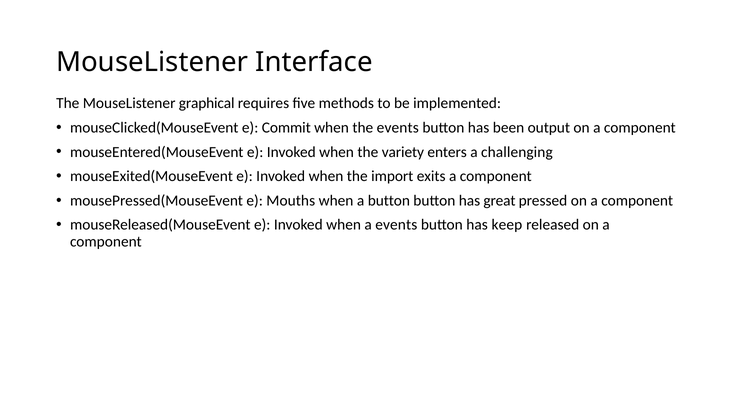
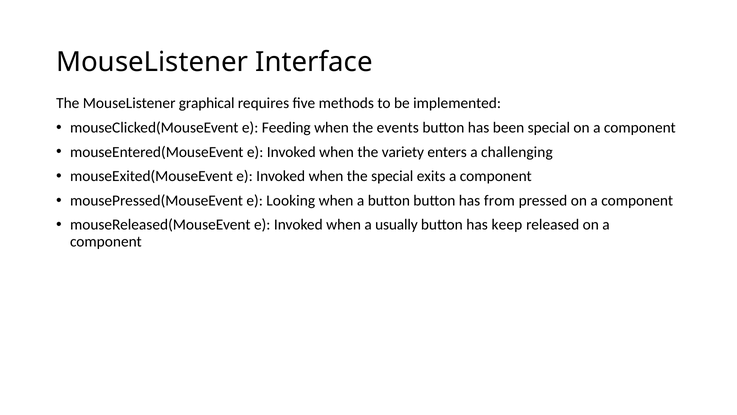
Commit: Commit -> Feeding
been output: output -> special
the import: import -> special
Mouths: Mouths -> Looking
great: great -> from
a events: events -> usually
